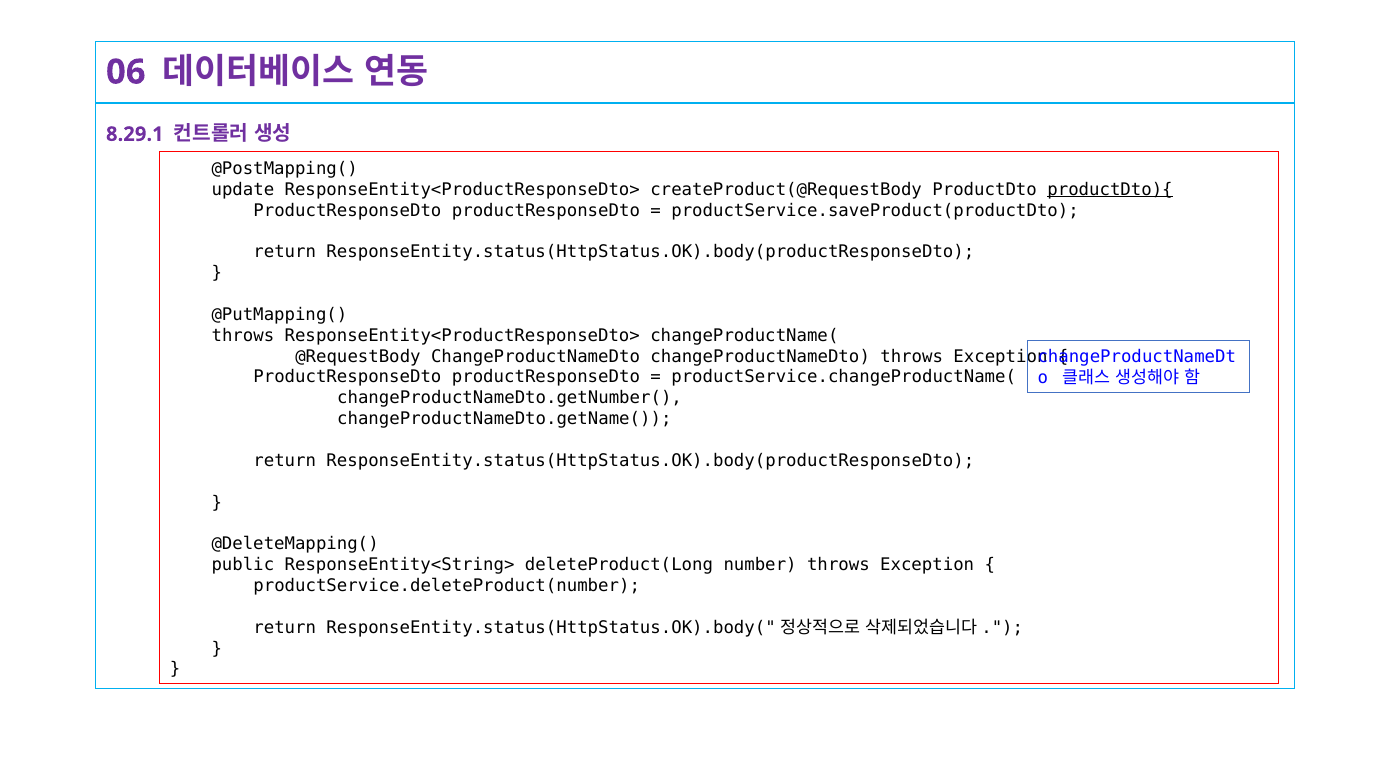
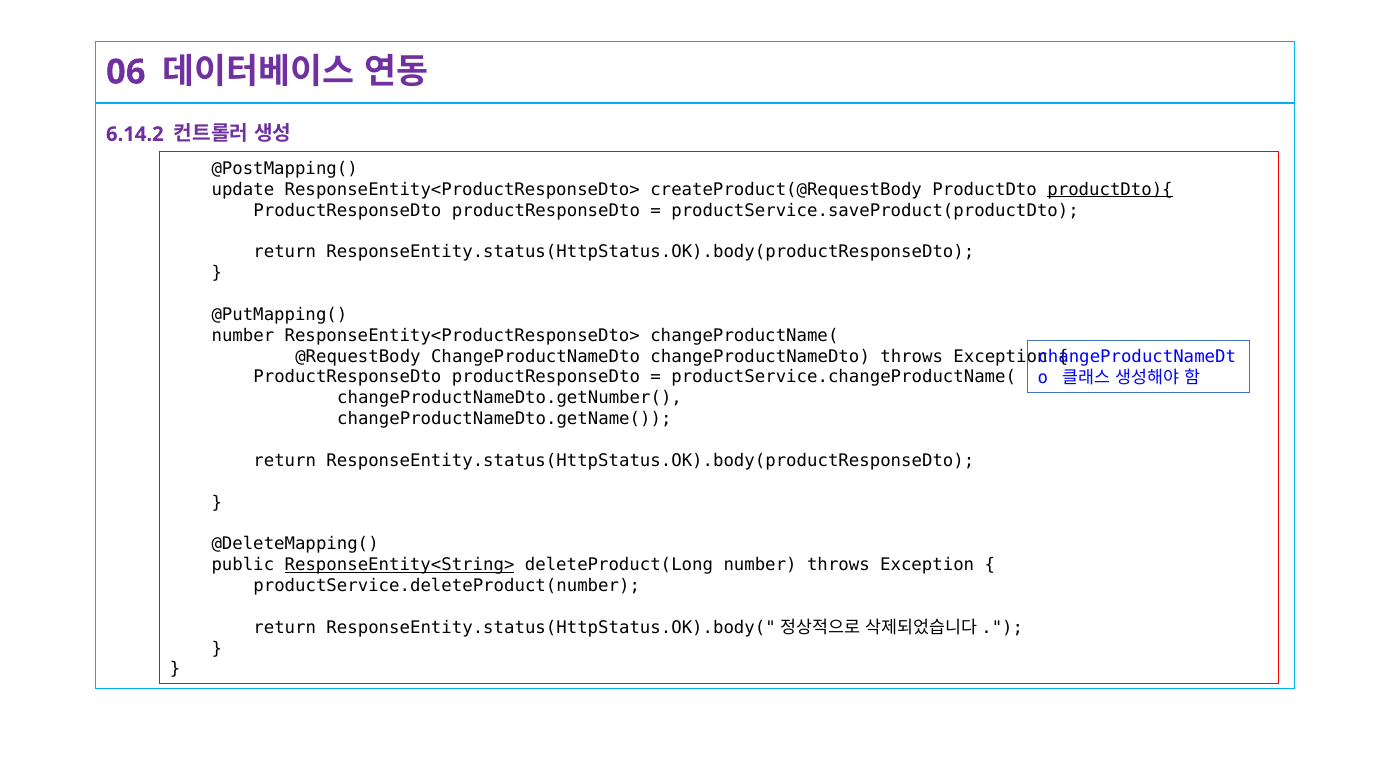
8.29.1: 8.29.1 -> 6.14.2
throws at (243, 335): throws -> number
ResponseEntity<String> underline: none -> present
